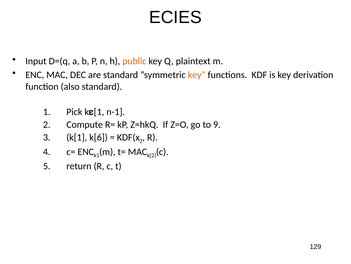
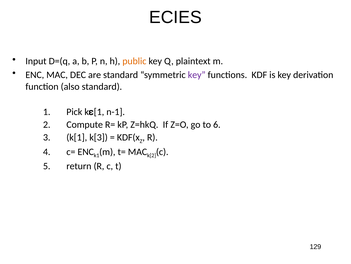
key at (197, 75) colour: orange -> purple
9: 9 -> 6
k[6: k[6 -> k[3
